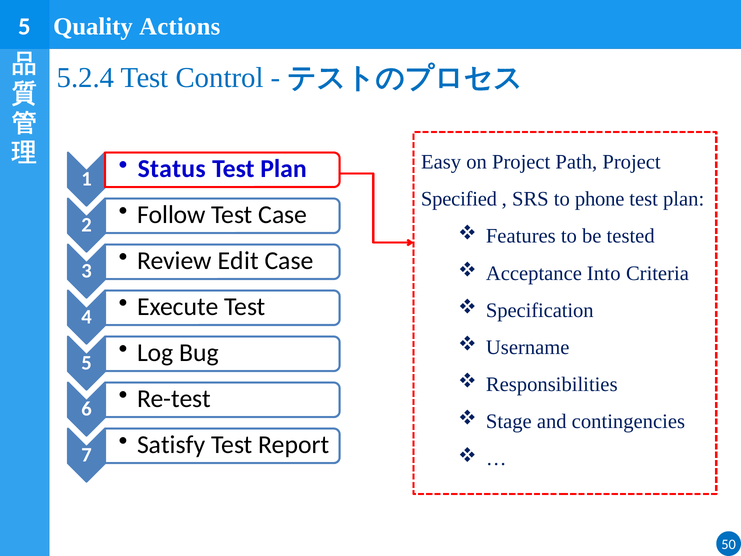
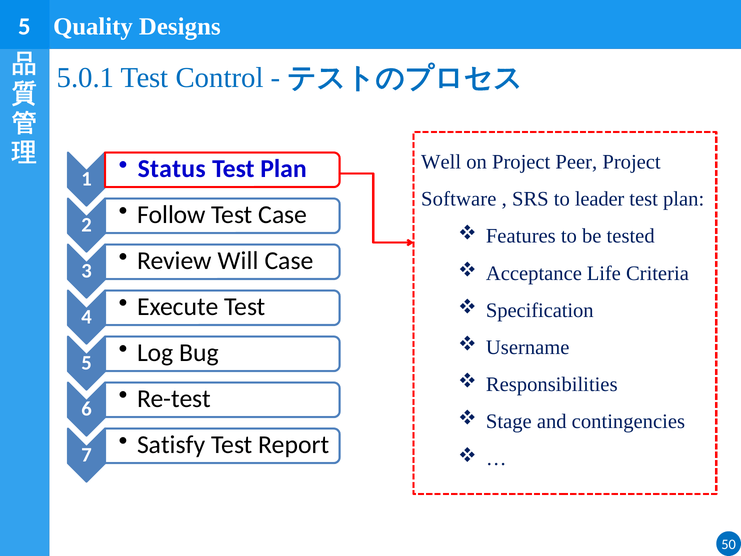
Actions: Actions -> Designs
5.2.4: 5.2.4 -> 5.0.1
Easy: Easy -> Well
Path: Path -> Peer
Specified: Specified -> Software
phone: phone -> leader
Into: Into -> Life
Edit: Edit -> Will
